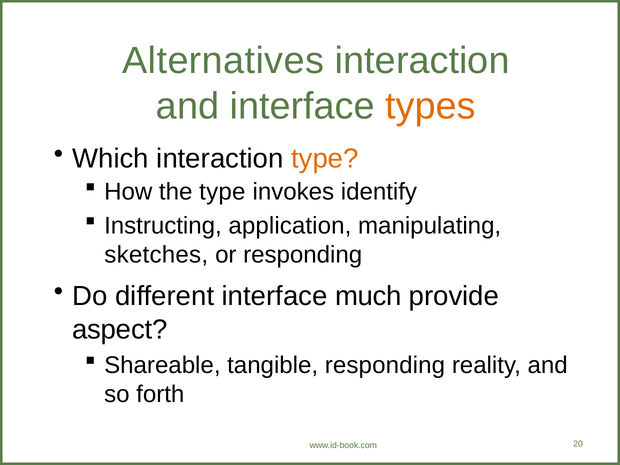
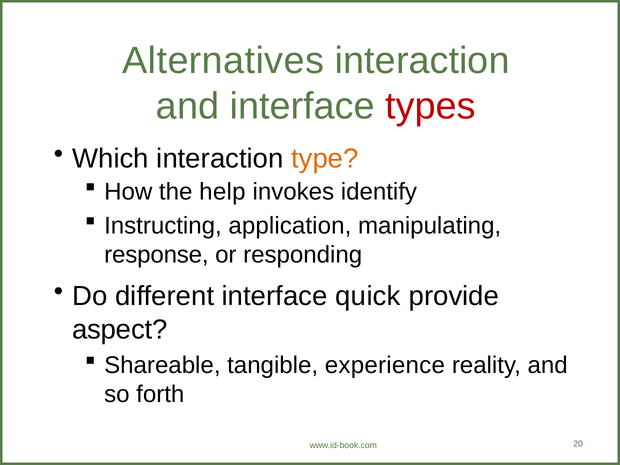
types colour: orange -> red
the type: type -> help
sketches: sketches -> response
much: much -> quick
tangible responding: responding -> experience
